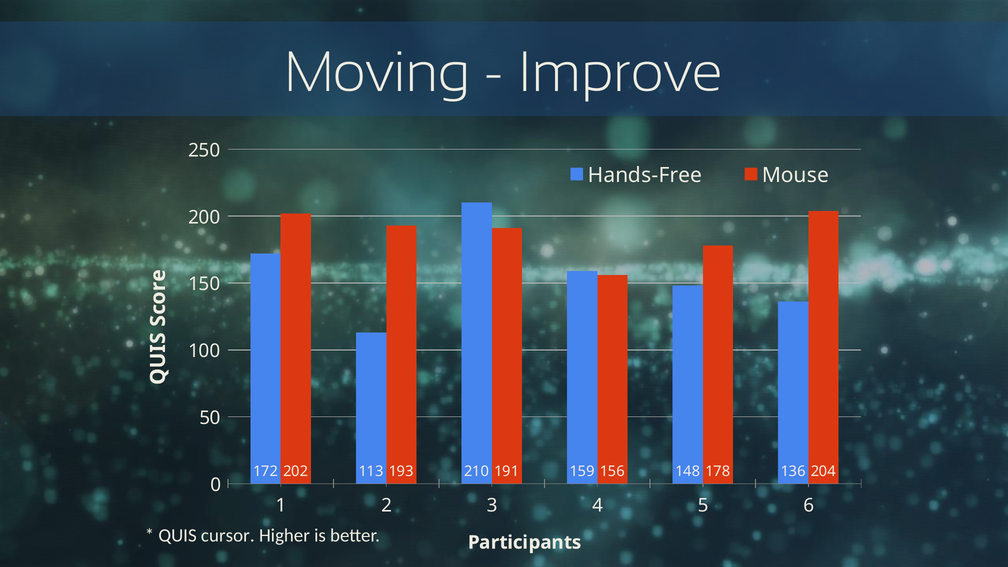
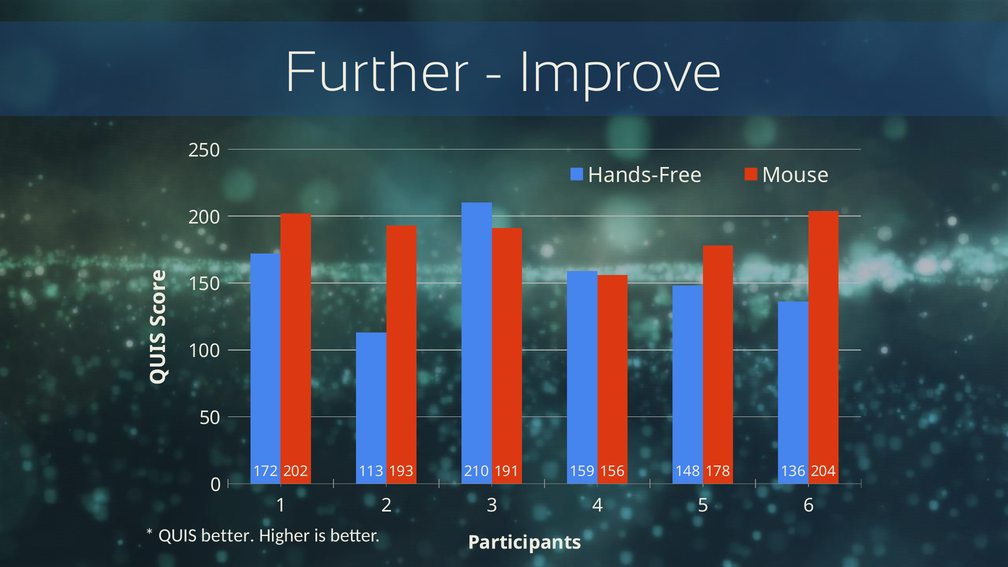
Moving: Moving -> Further
QUIS cursor: cursor -> better
